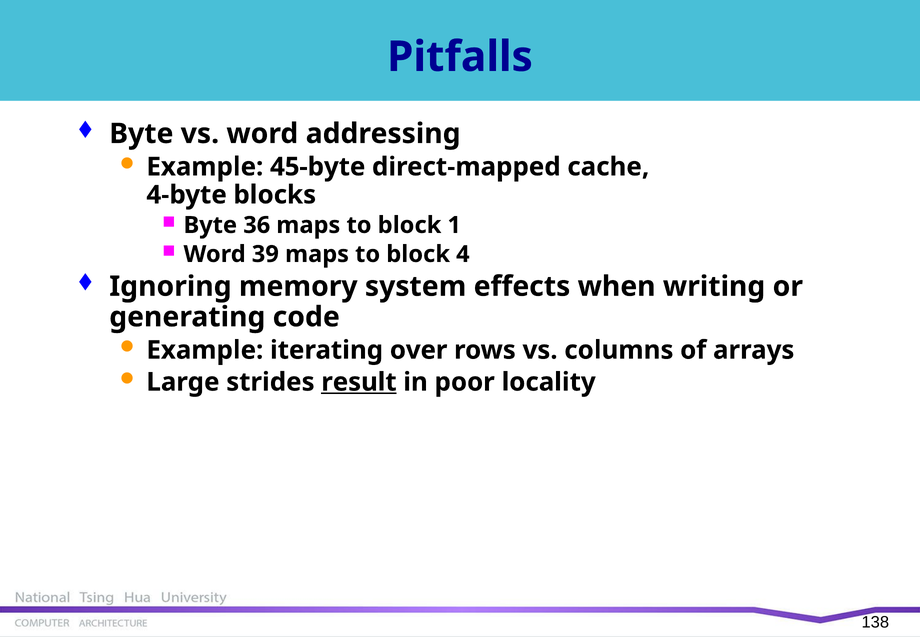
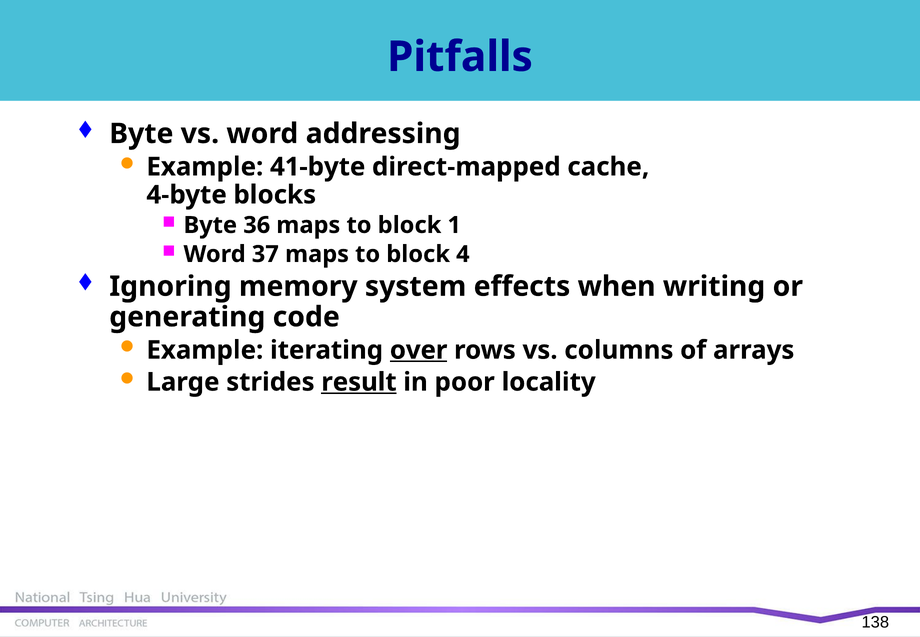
45-byte: 45-byte -> 41-byte
39: 39 -> 37
over underline: none -> present
